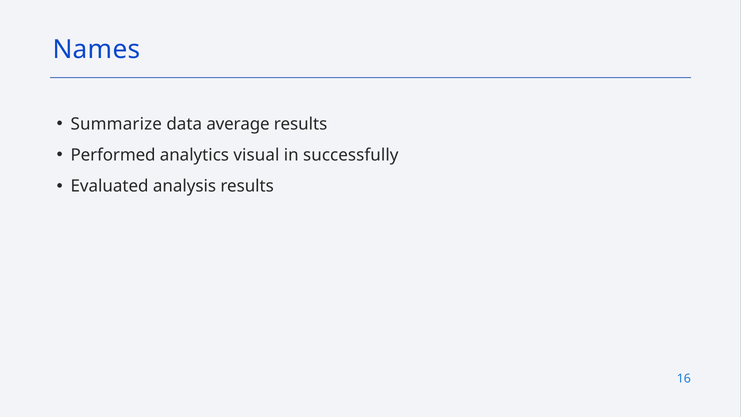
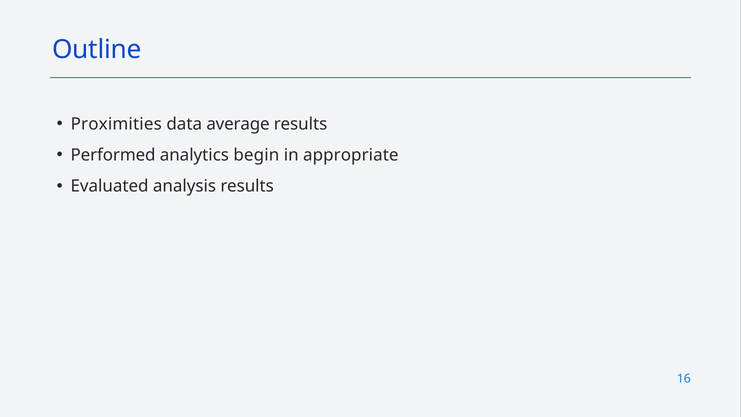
Names: Names -> Outline
Summarize: Summarize -> Proximities
visual: visual -> begin
successfully: successfully -> appropriate
